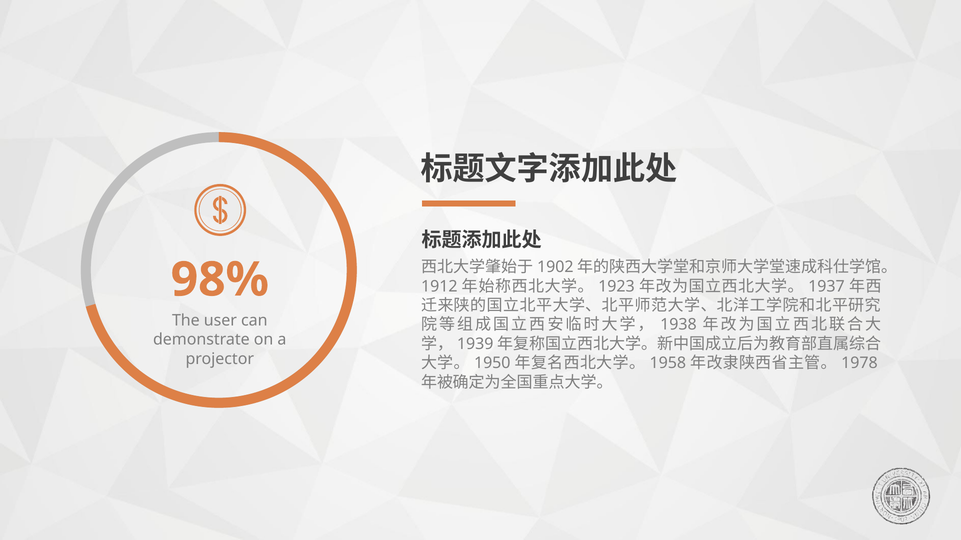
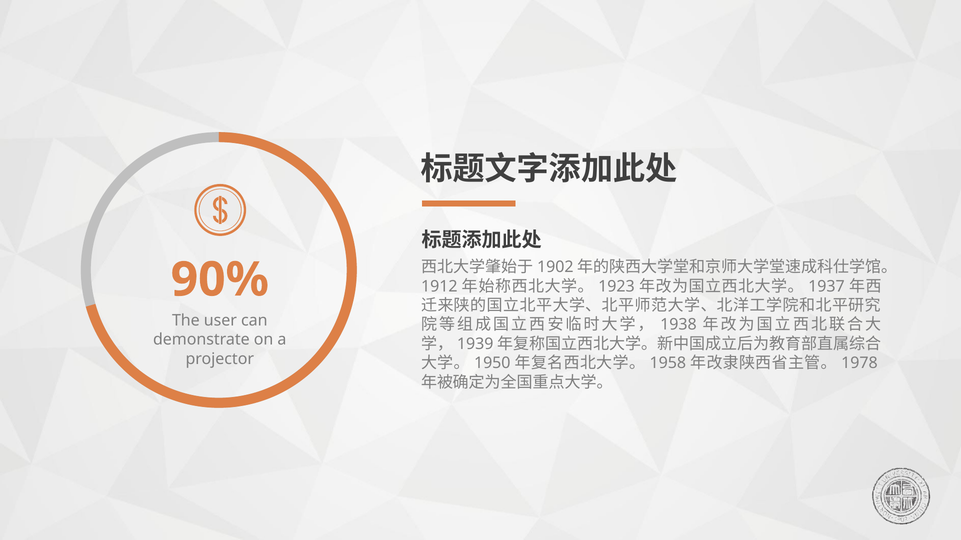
98%: 98% -> 90%
